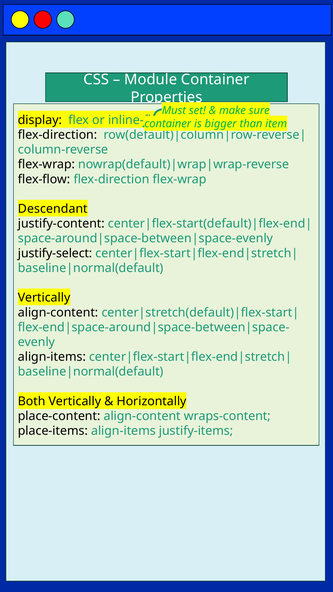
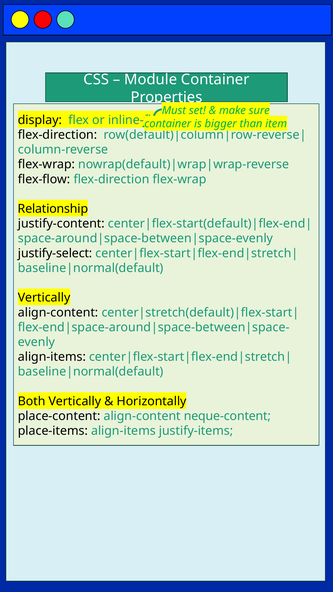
Descendant: Descendant -> Relationship
wraps-content: wraps-content -> neque-content
